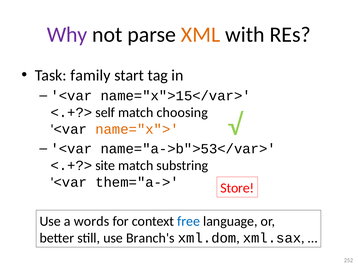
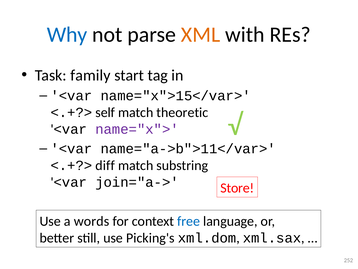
Why colour: purple -> blue
choosing: choosing -> theoretic
name="x"> colour: orange -> purple
name="a->b">53</var>: name="a->b">53</var> -> name="a->b">11</var>
site: site -> diff
them="a->: them="a-> -> join="a->
Branch's: Branch's -> Picking's
